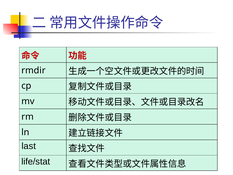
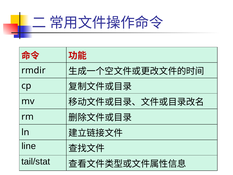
last: last -> line
life/stat: life/stat -> tail/stat
